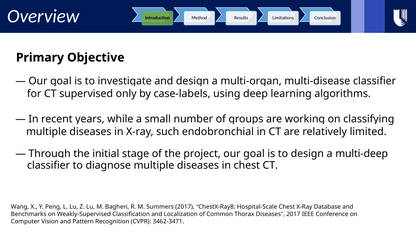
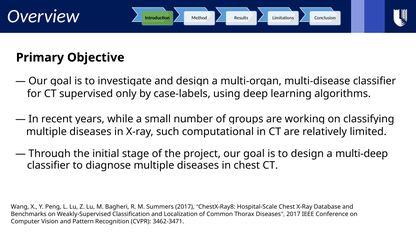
endobronchial: endobronchial -> computational
